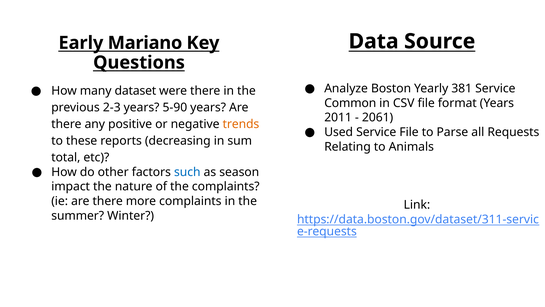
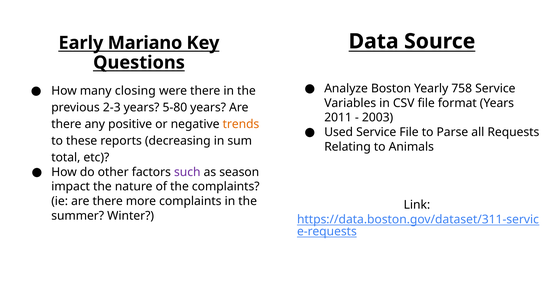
381: 381 -> 758
dataset: dataset -> closing
Common: Common -> Variables
5-90: 5-90 -> 5-80
2061: 2061 -> 2003
such colour: blue -> purple
